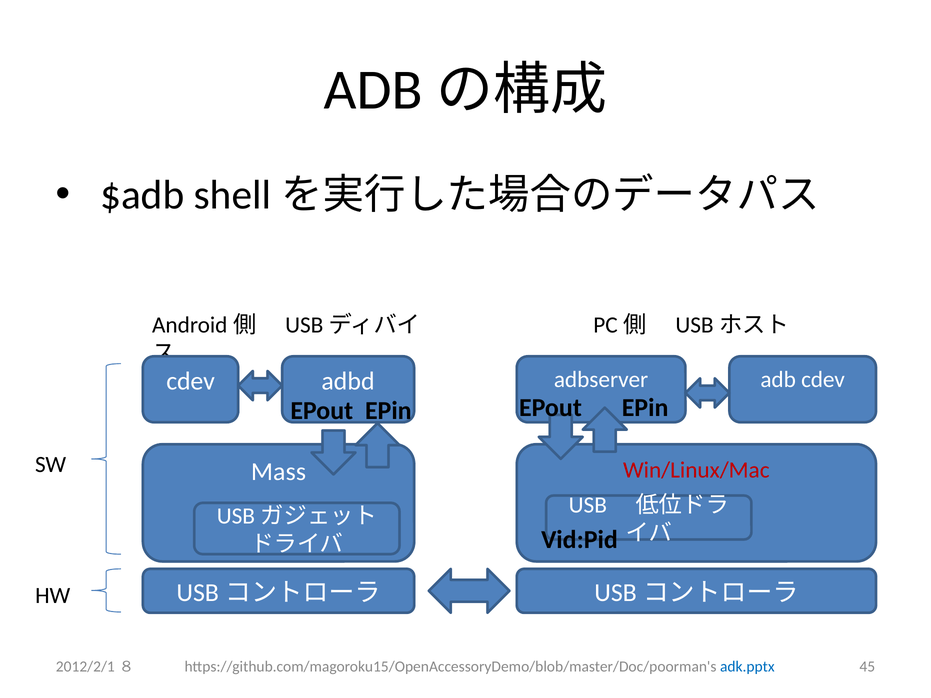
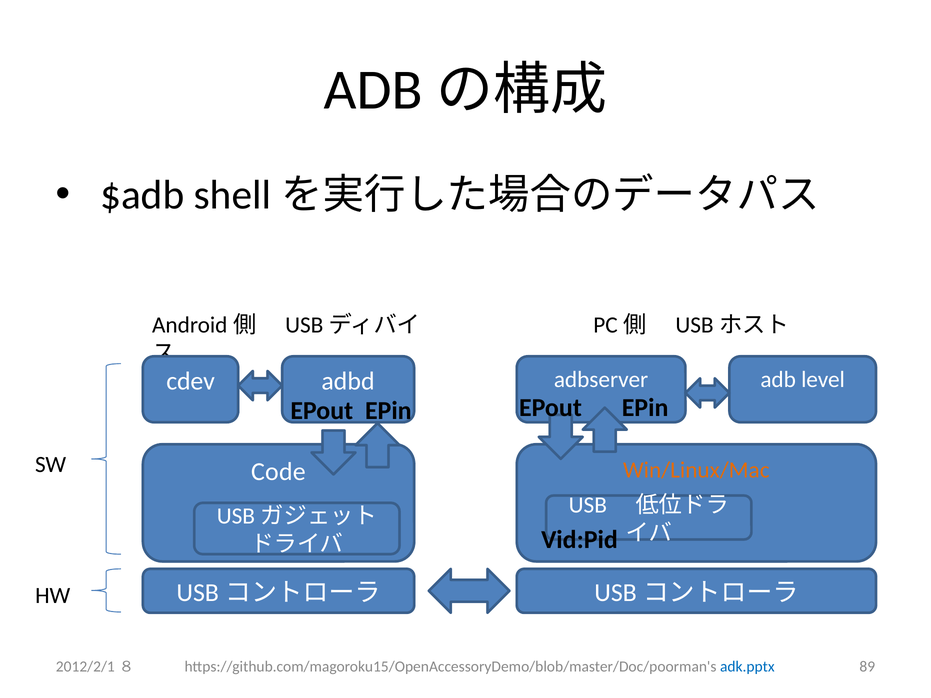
adb cdev: cdev -> level
Win/Linux/Mac colour: red -> orange
Mass: Mass -> Code
45: 45 -> 89
